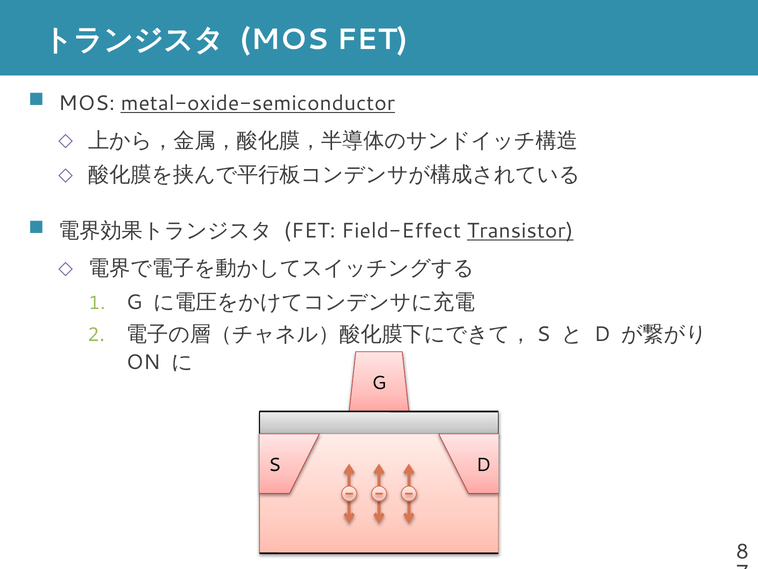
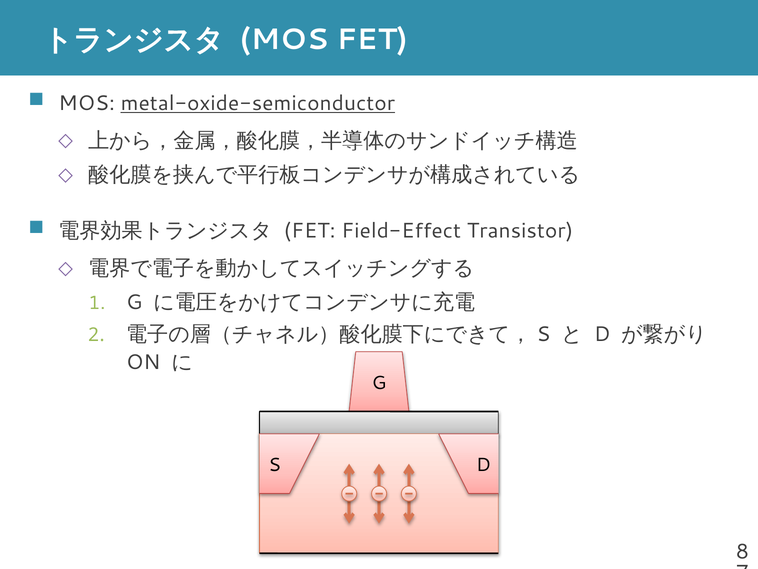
Transistor underline: present -> none
